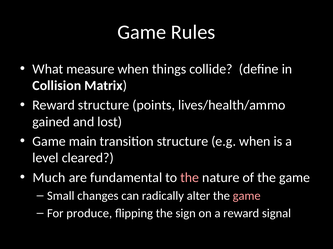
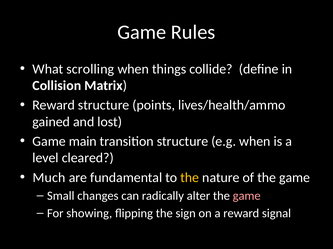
measure: measure -> scrolling
the at (190, 178) colour: pink -> yellow
produce: produce -> showing
